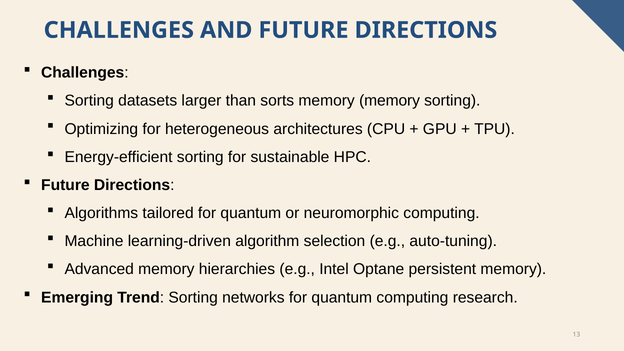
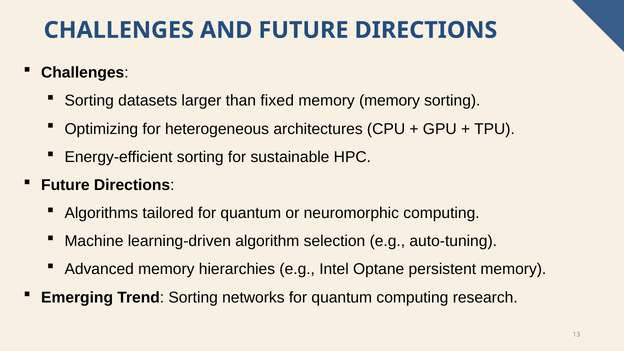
sorts: sorts -> fixed
